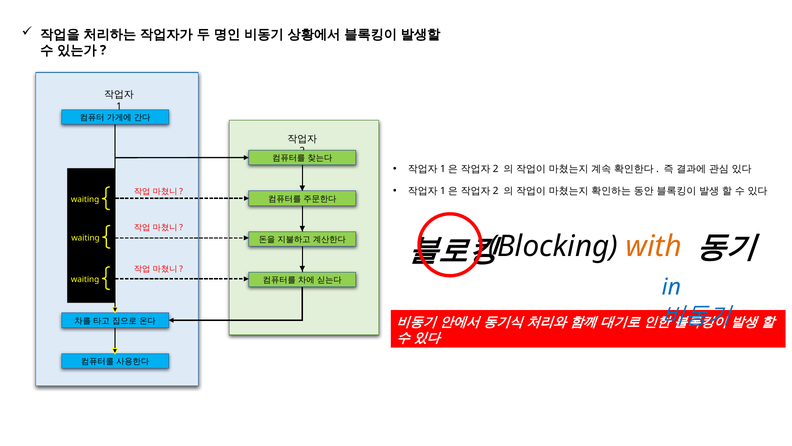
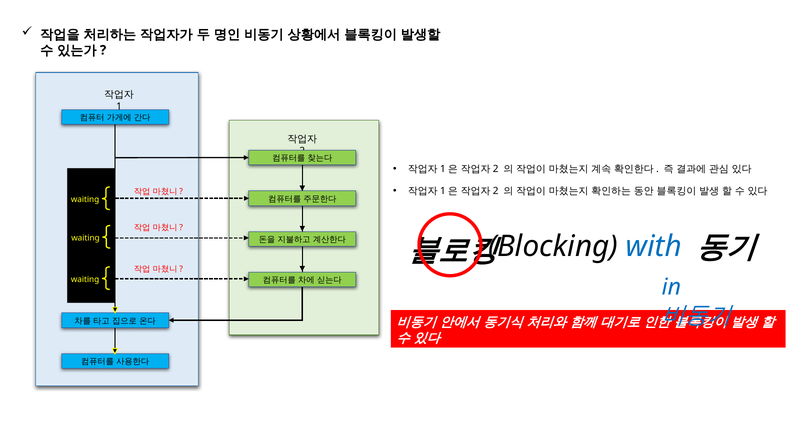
with colour: orange -> blue
